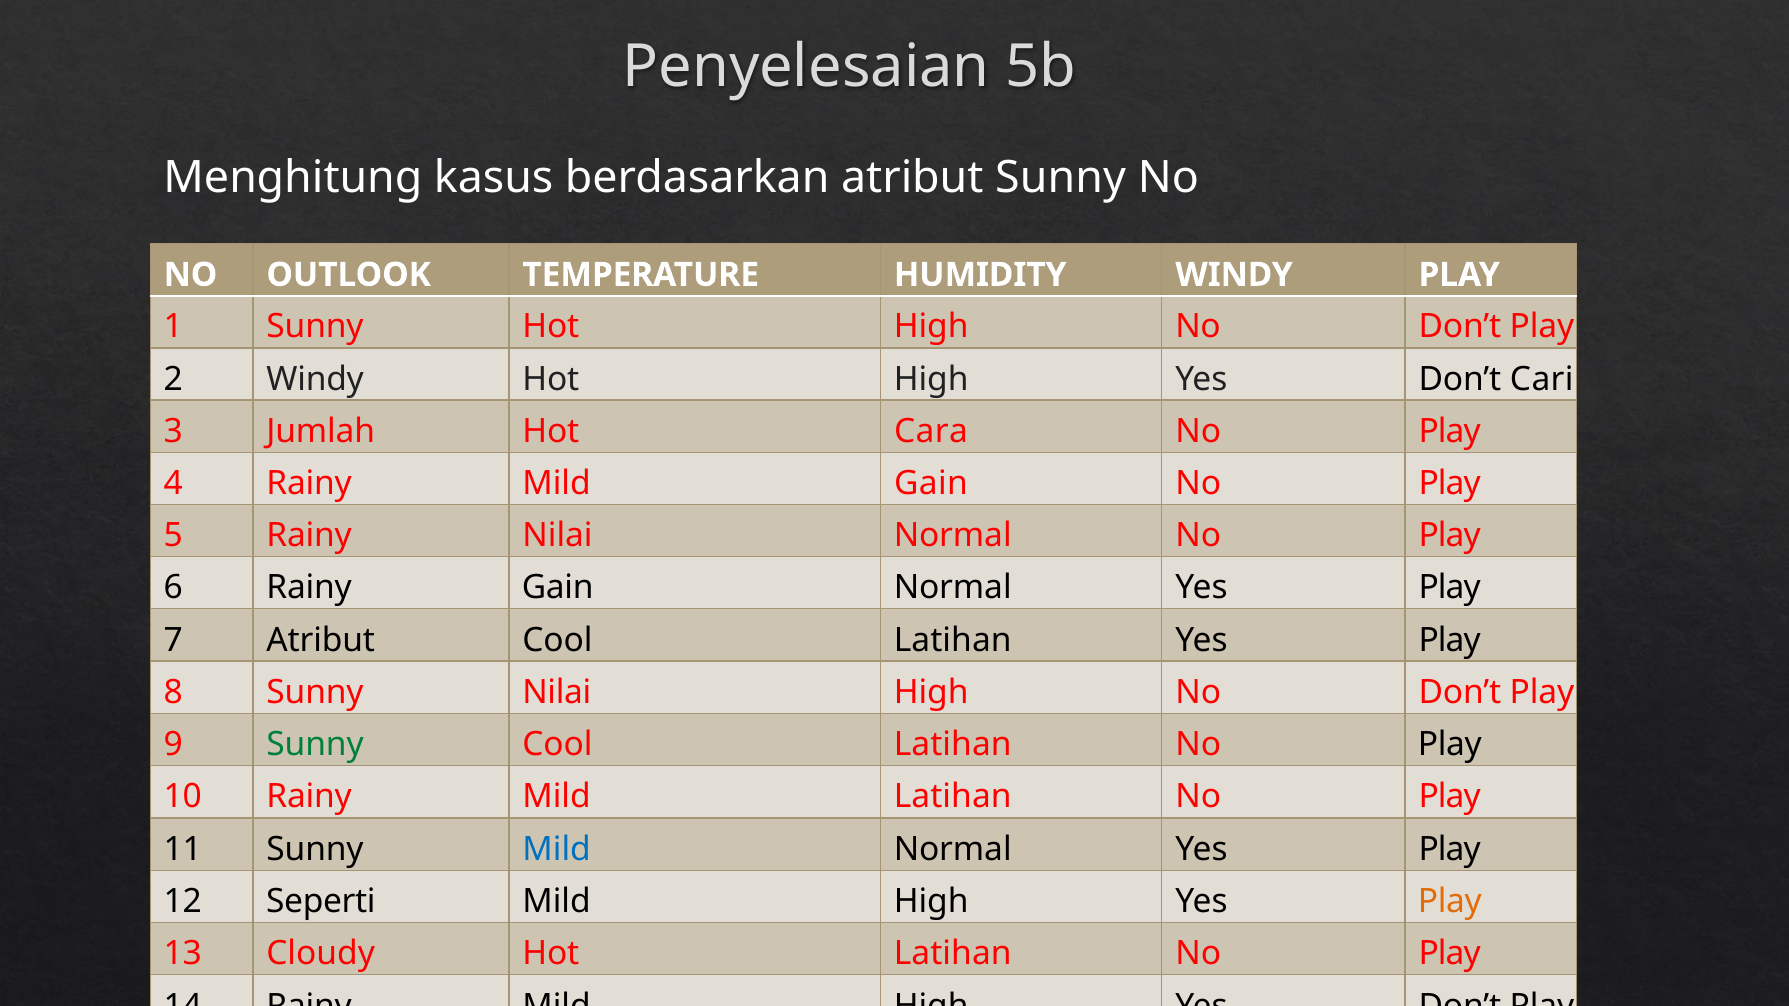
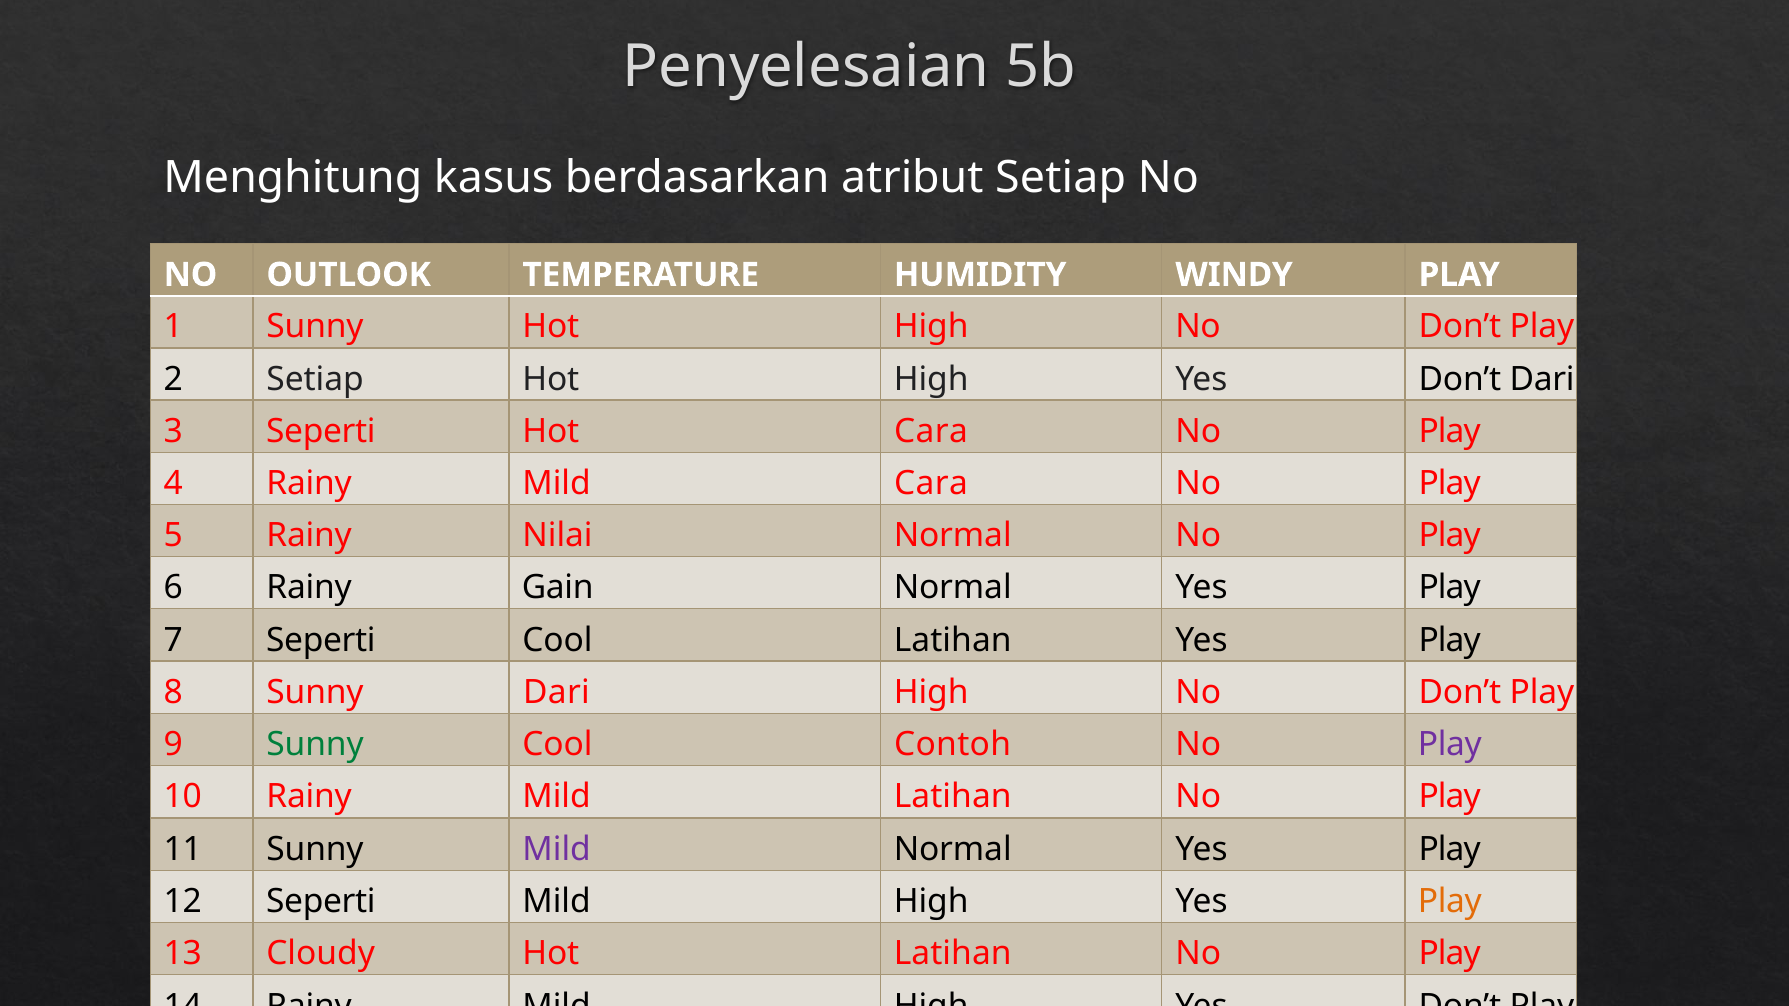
atribut Sunny: Sunny -> Setiap
2 Windy: Windy -> Setiap
Don’t Cari: Cari -> Dari
3 Jumlah: Jumlah -> Seperti
Mild Gain: Gain -> Cara
7 Atribut: Atribut -> Seperti
Sunny Nilai: Nilai -> Dari
Latihan at (953, 745): Latihan -> Contoh
Play at (1450, 745) colour: black -> purple
Mild at (557, 849) colour: blue -> purple
